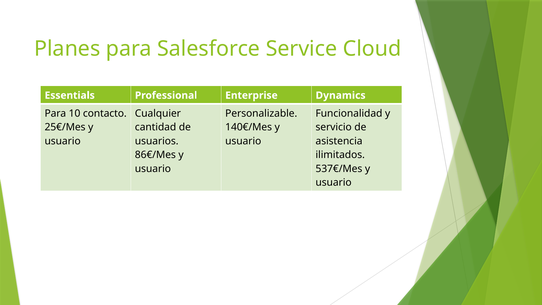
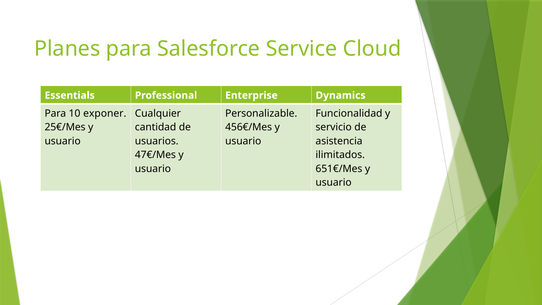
contacto: contacto -> exponer
140€/Mes: 140€/Mes -> 456€/Mes
86€/Mes: 86€/Mes -> 47€/Mes
537€/Mes: 537€/Mes -> 651€/Mes
